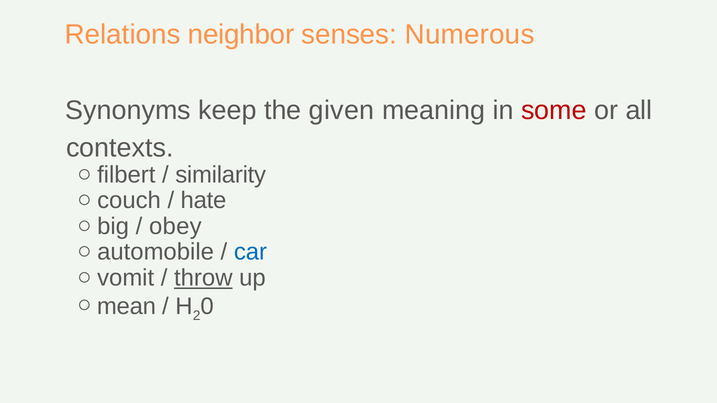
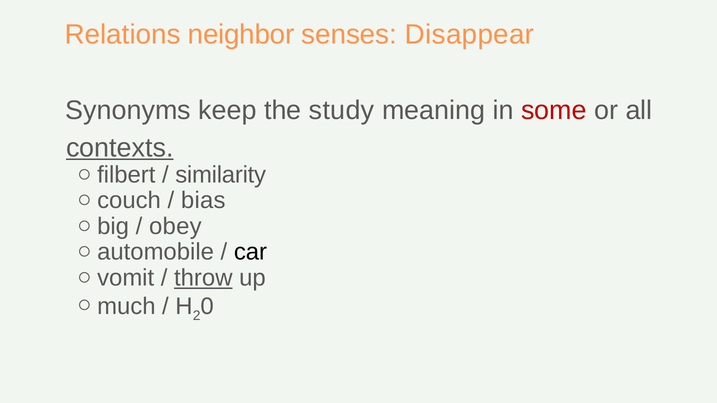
Numerous: Numerous -> Disappear
given: given -> study
contexts underline: none -> present
hate: hate -> bias
car colour: blue -> black
mean: mean -> much
